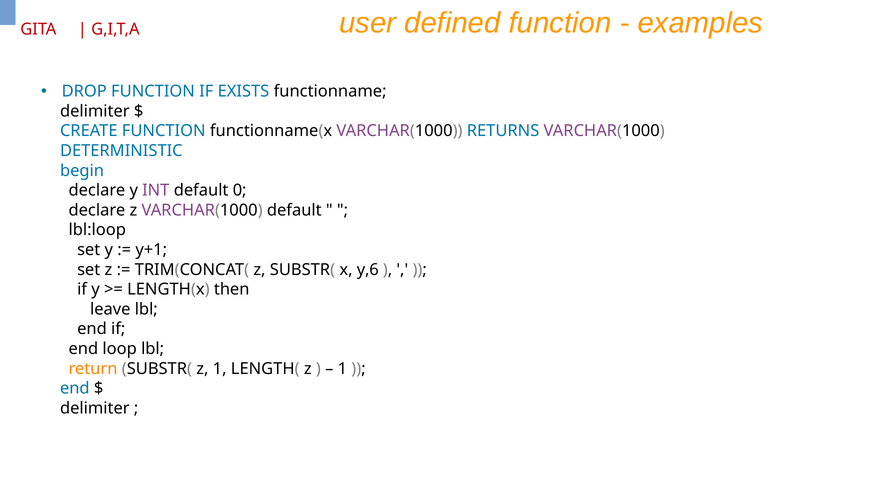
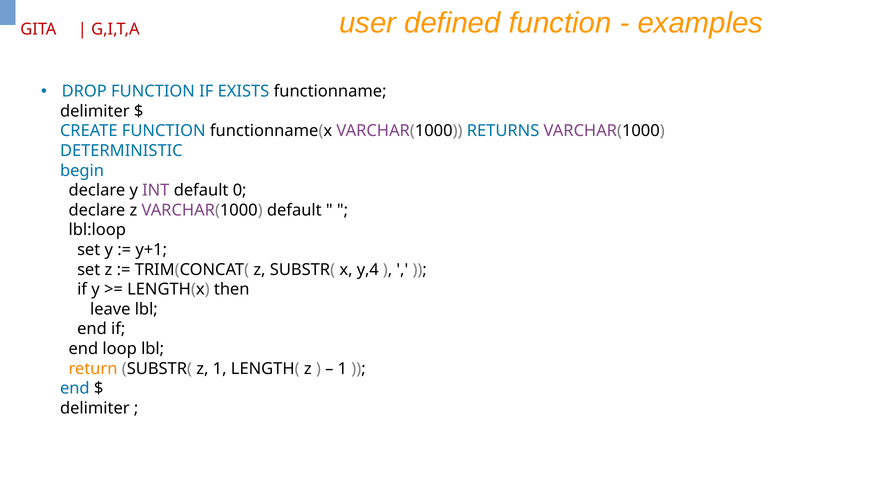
y,6: y,6 -> y,4
